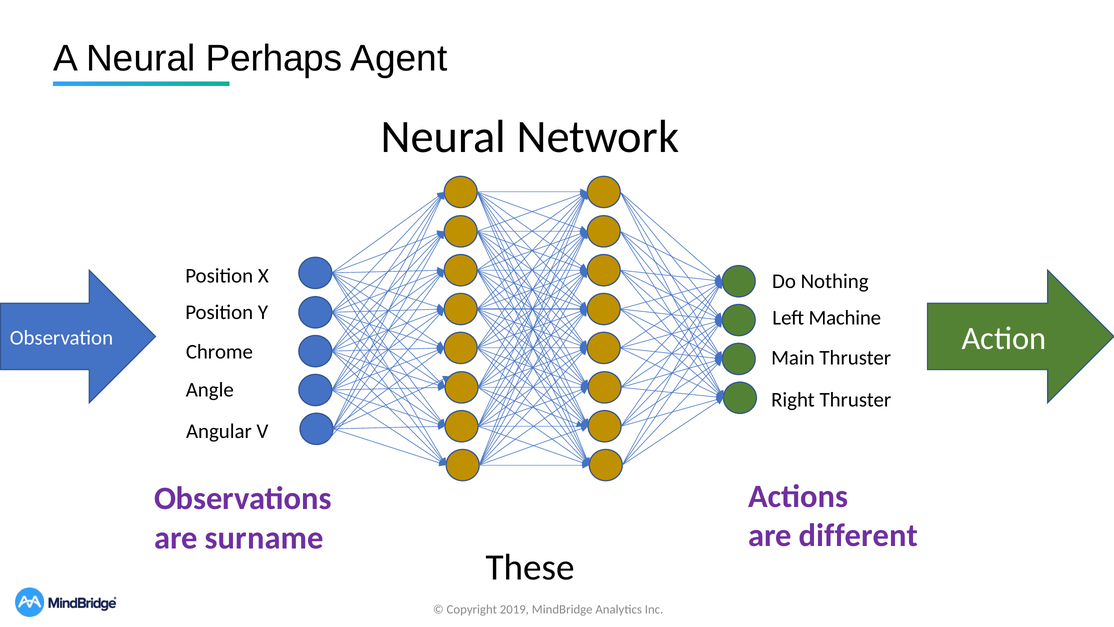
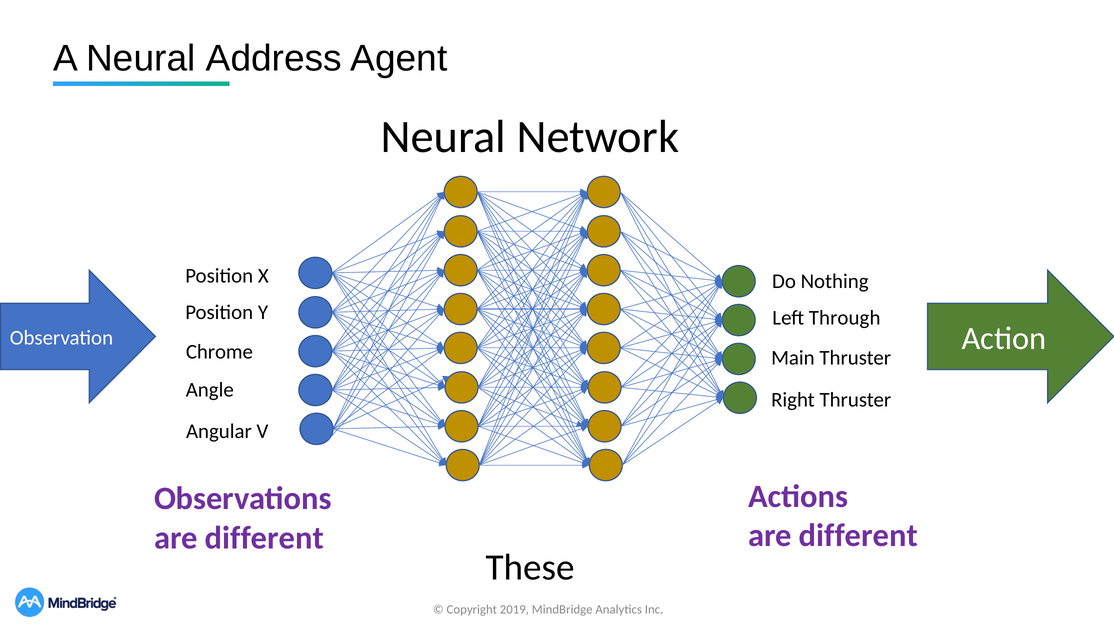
Perhaps: Perhaps -> Address
Machine: Machine -> Through
surname at (264, 537): surname -> different
